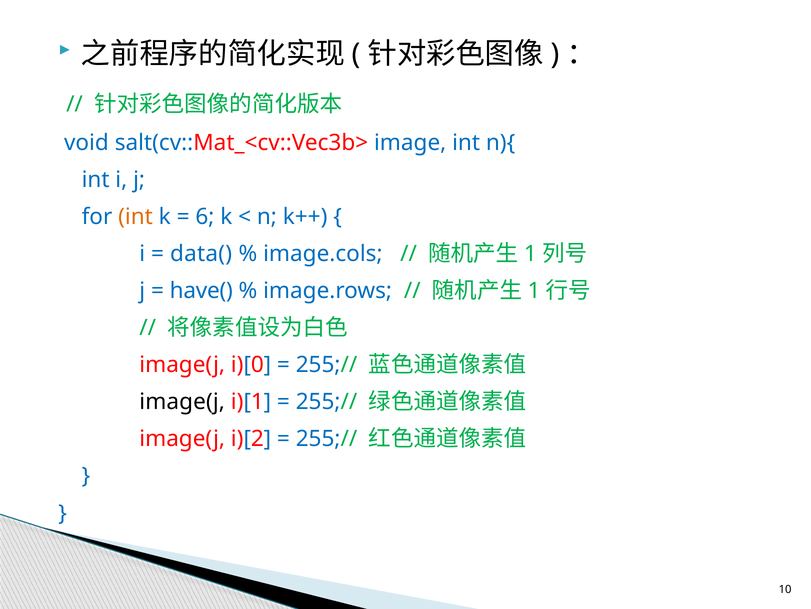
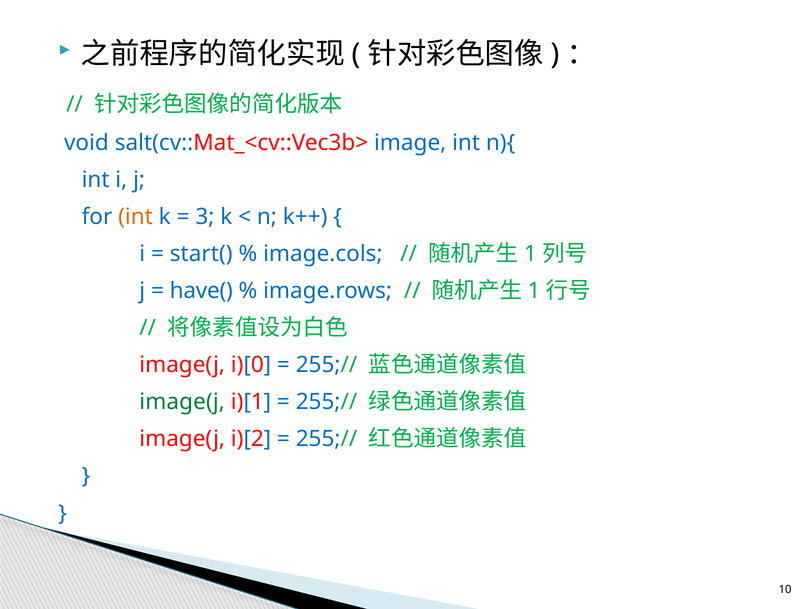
6: 6 -> 3
data(: data( -> start(
image(j at (182, 402) colour: black -> green
